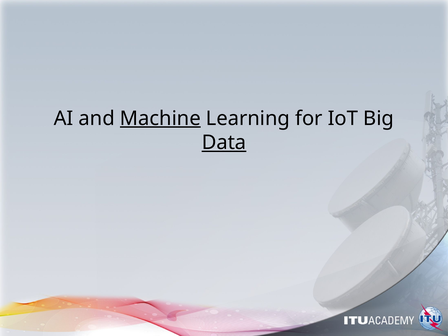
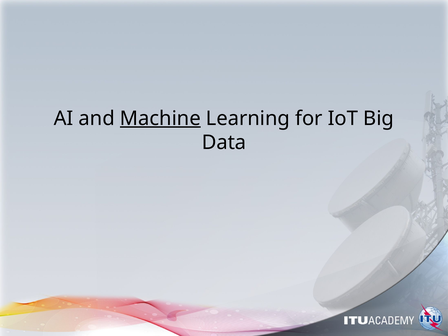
Data underline: present -> none
